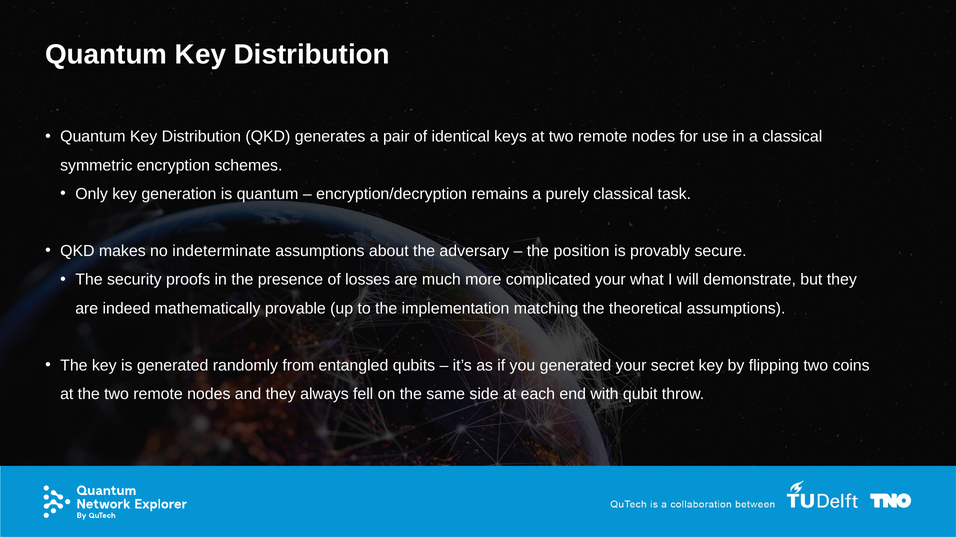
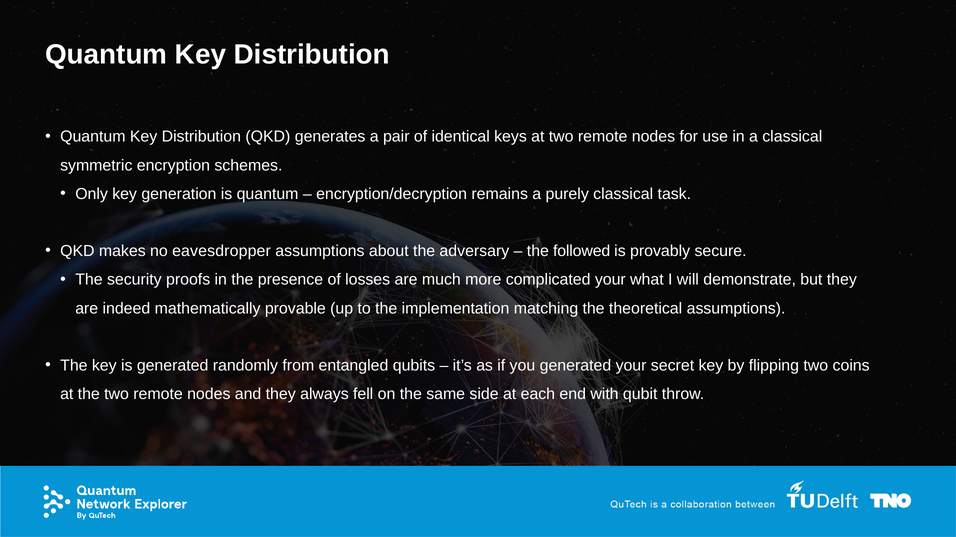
indeterminate: indeterminate -> eavesdropper
position: position -> followed
